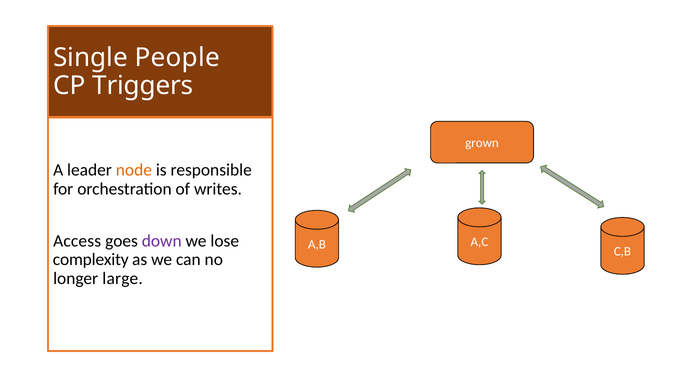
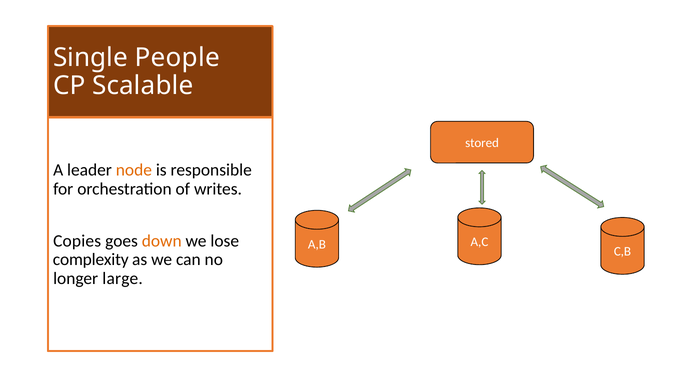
Triggers: Triggers -> Scalable
grown: grown -> stored
Access: Access -> Copies
down colour: purple -> orange
